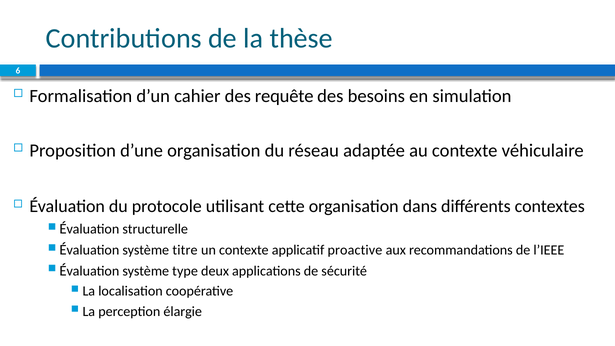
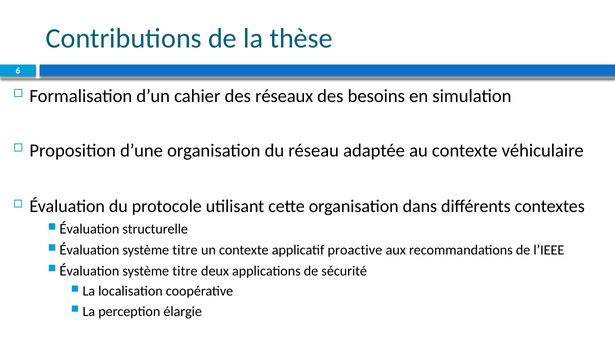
requête: requête -> réseaux
type at (185, 271): type -> titre
